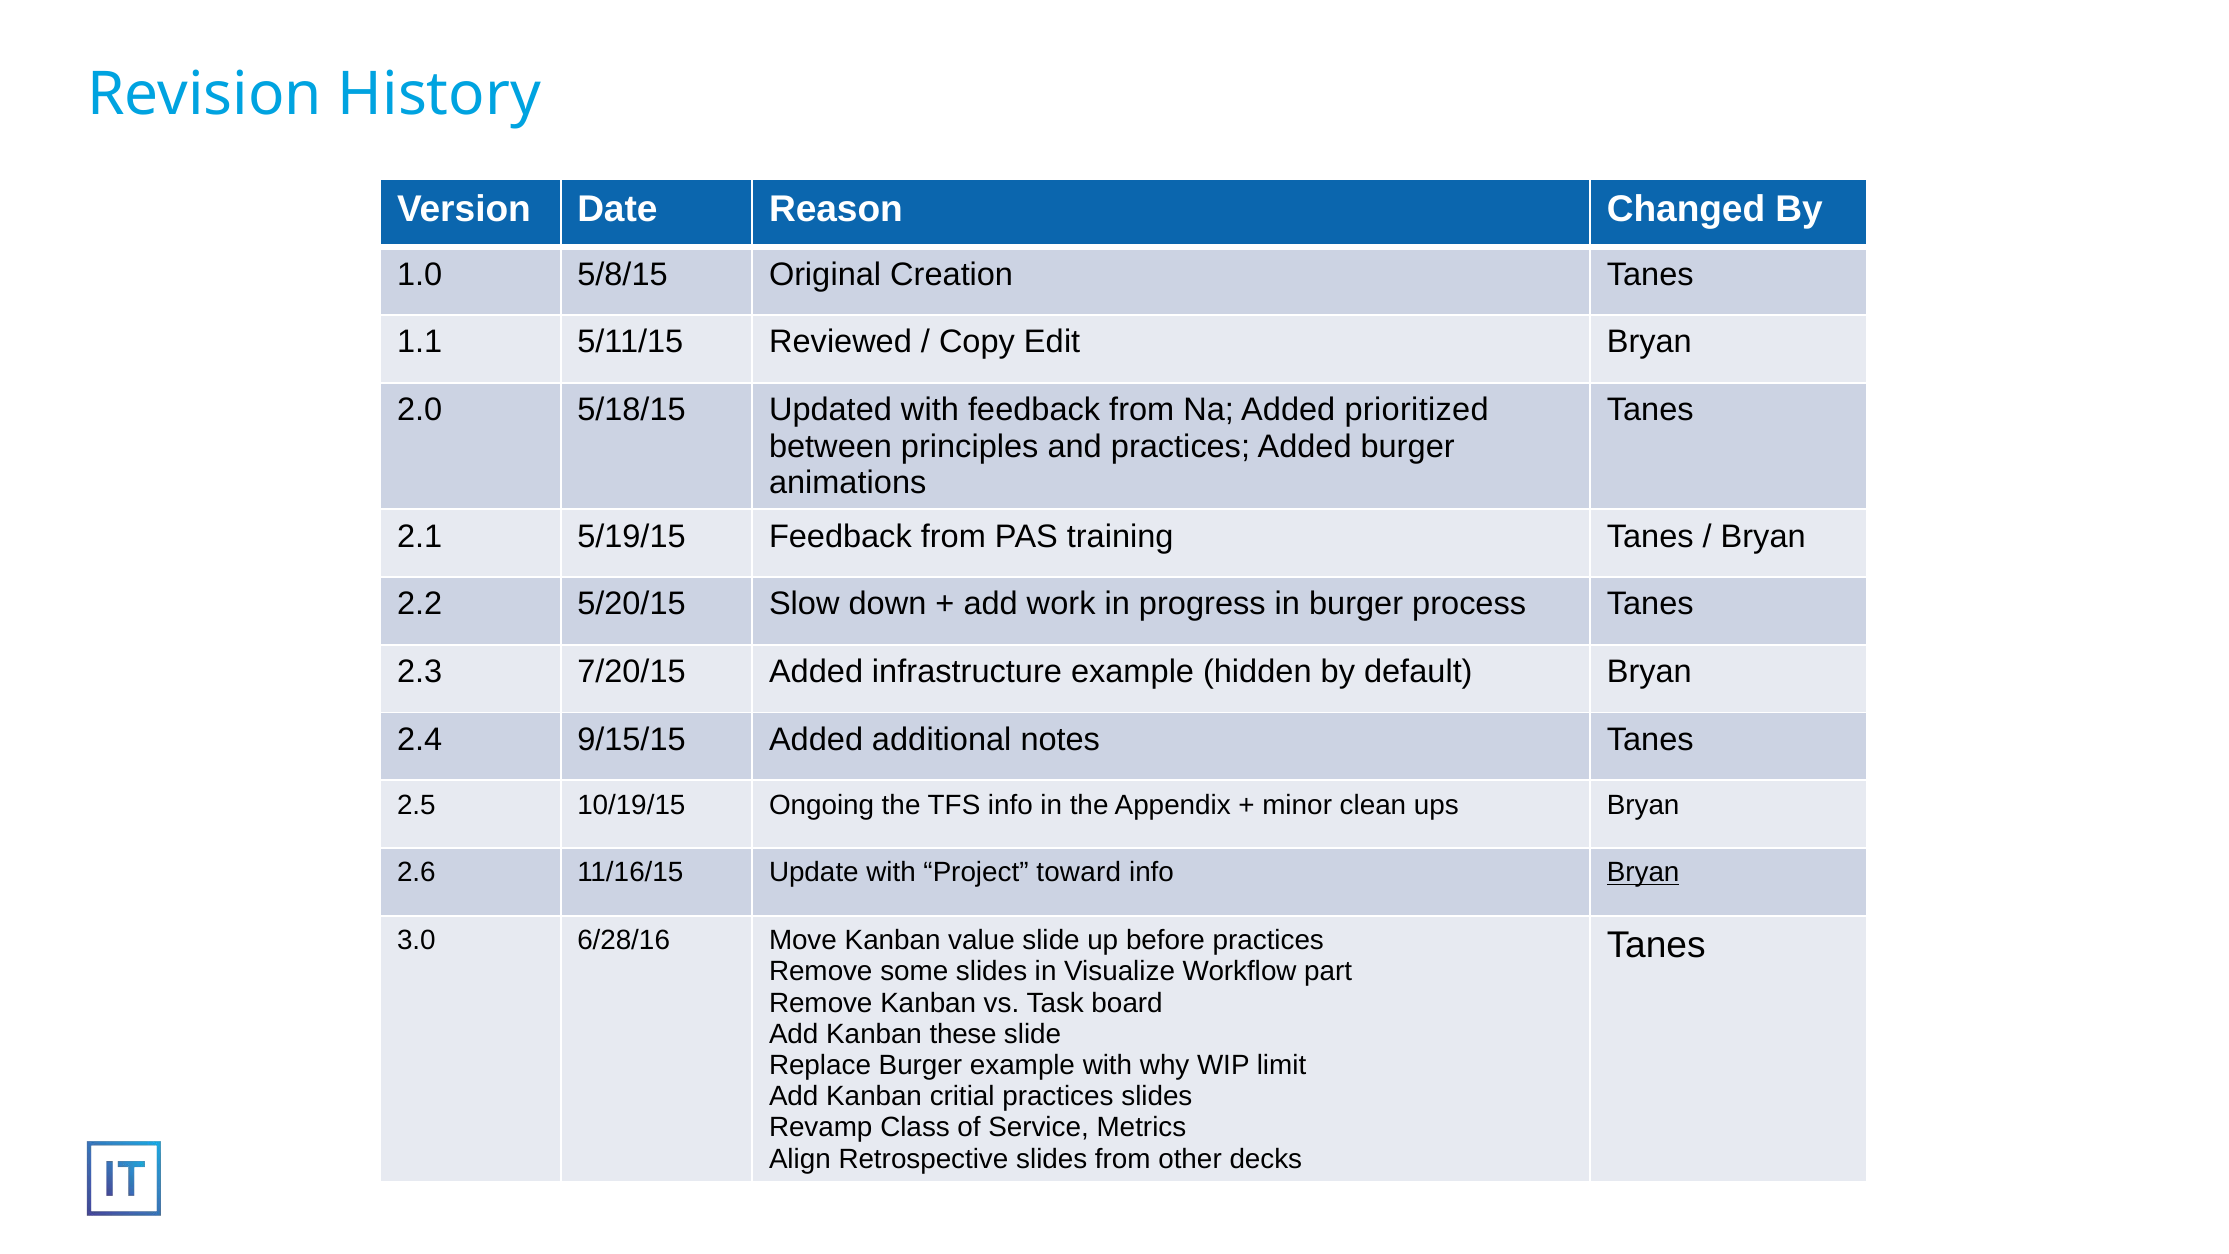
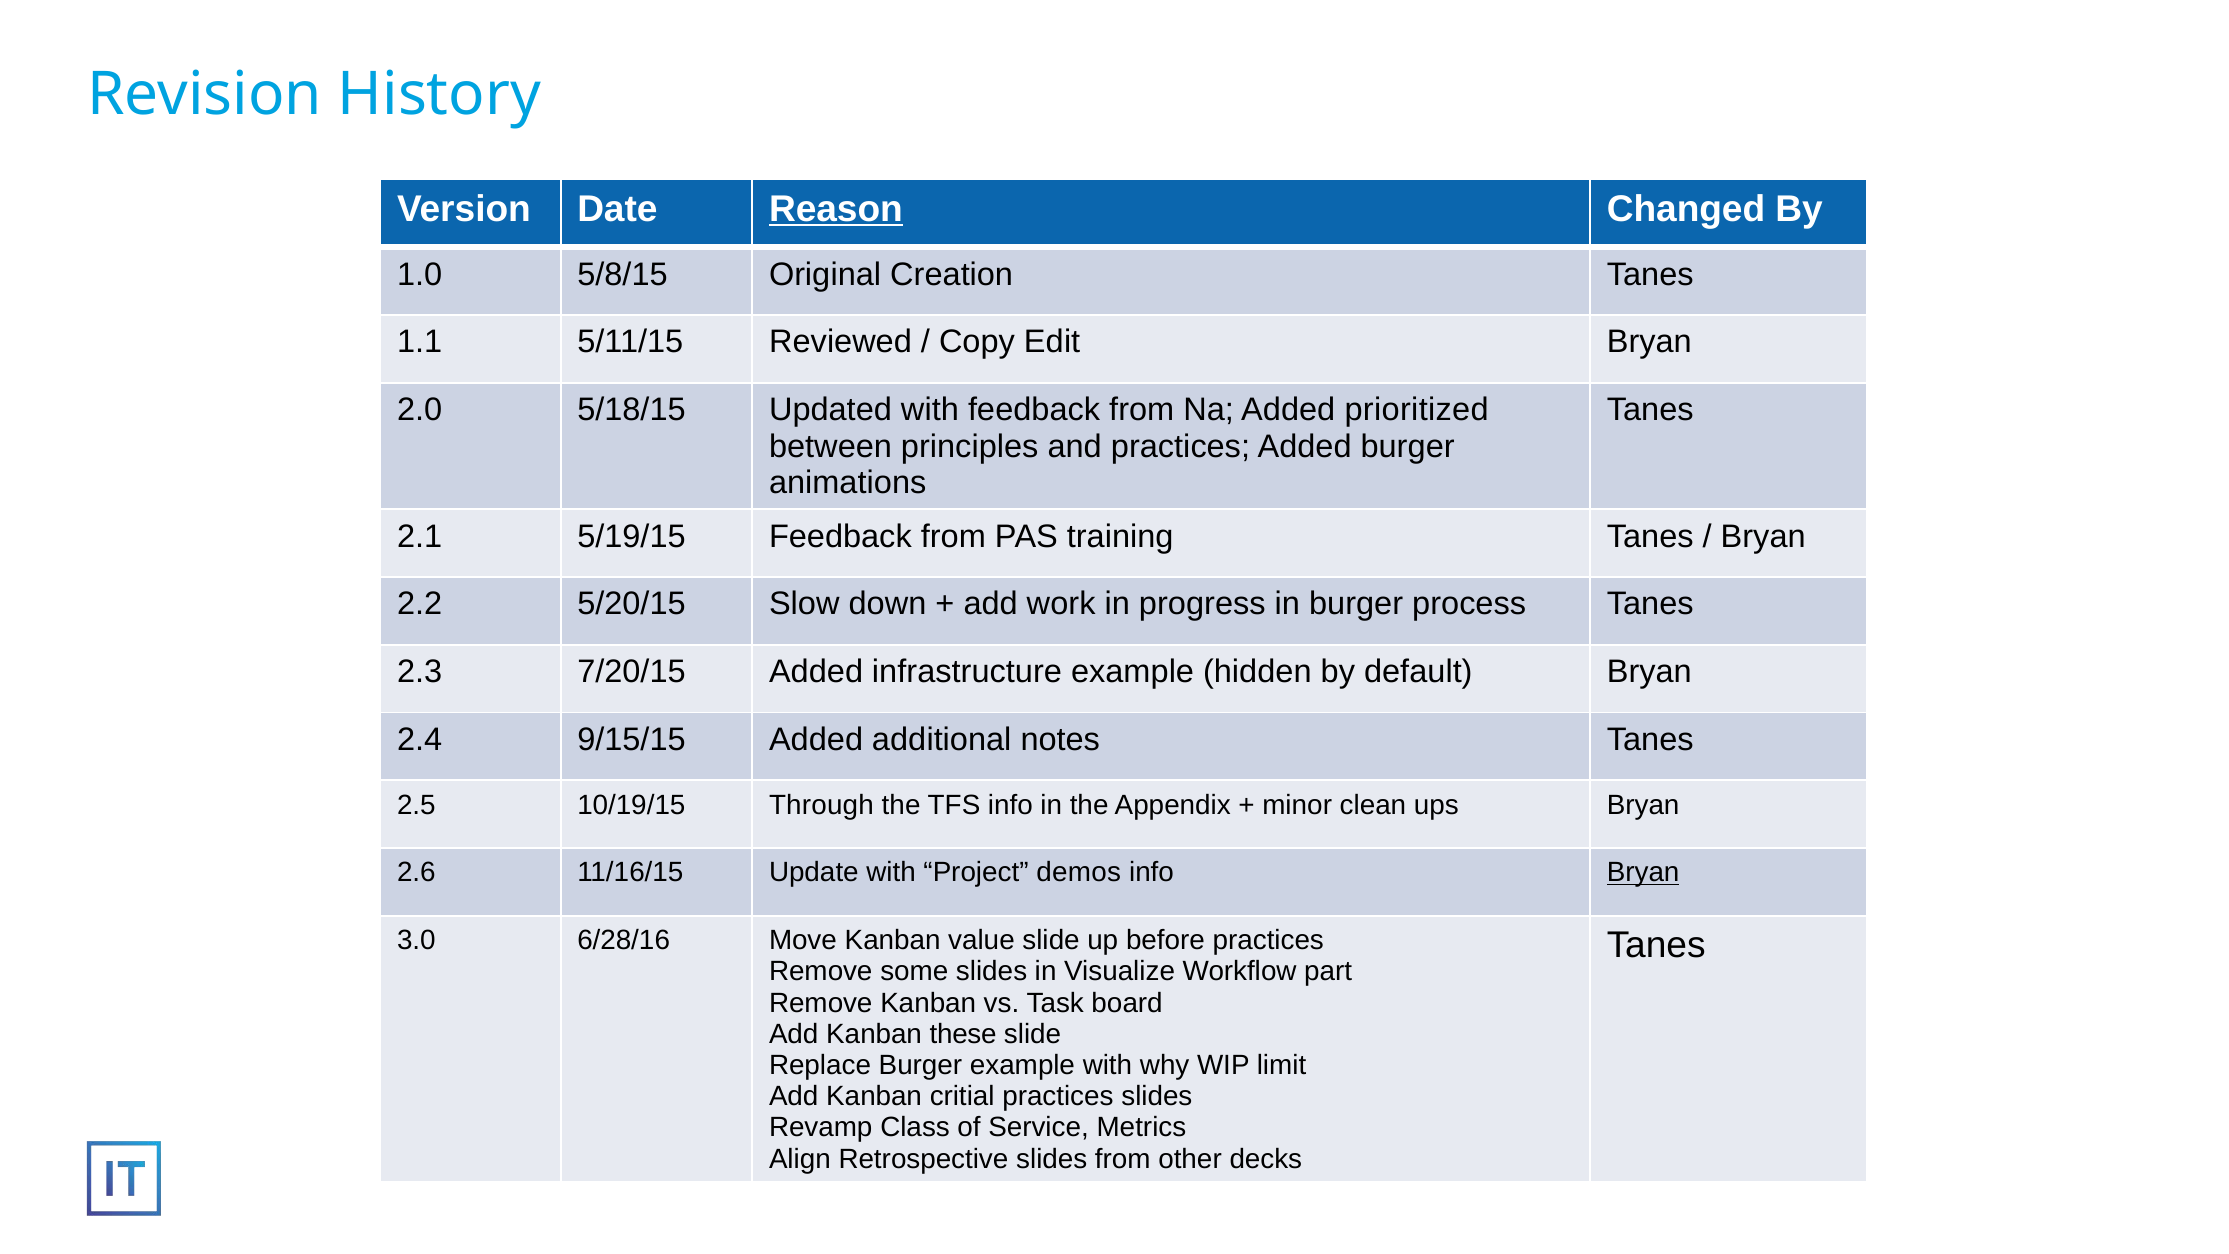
Reason underline: none -> present
Ongoing: Ongoing -> Through
toward: toward -> demos
